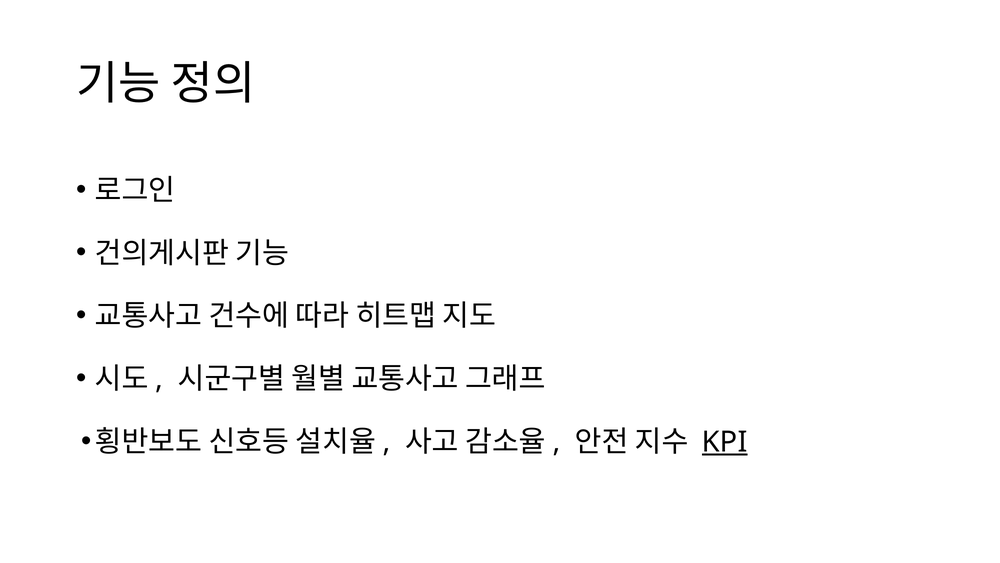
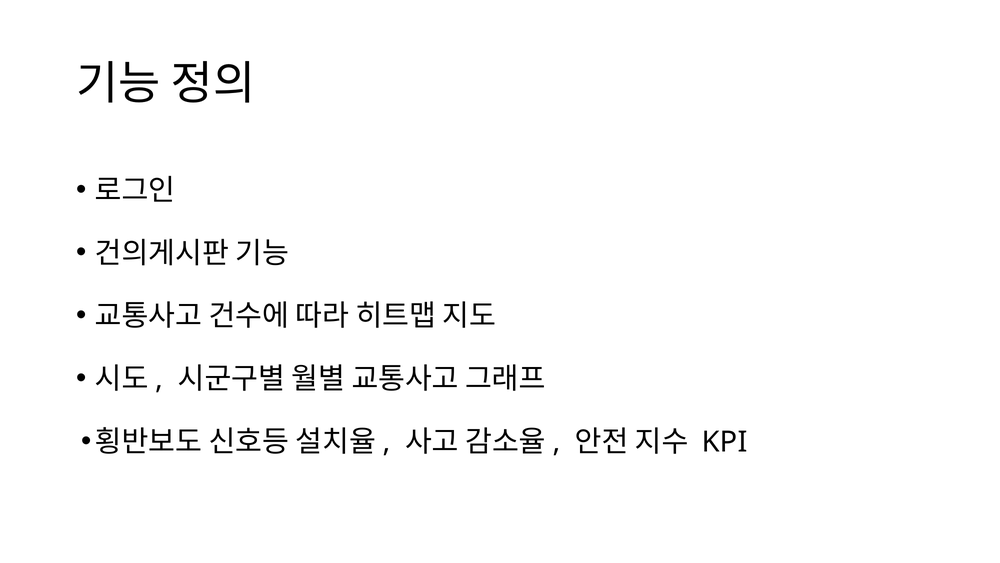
KPI underline: present -> none
